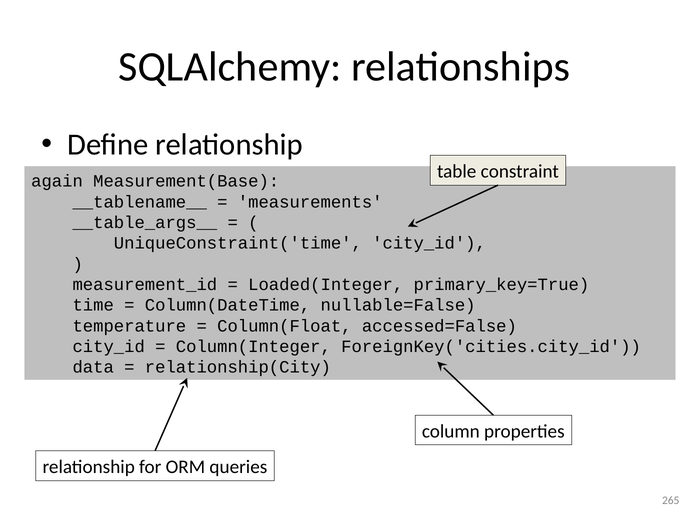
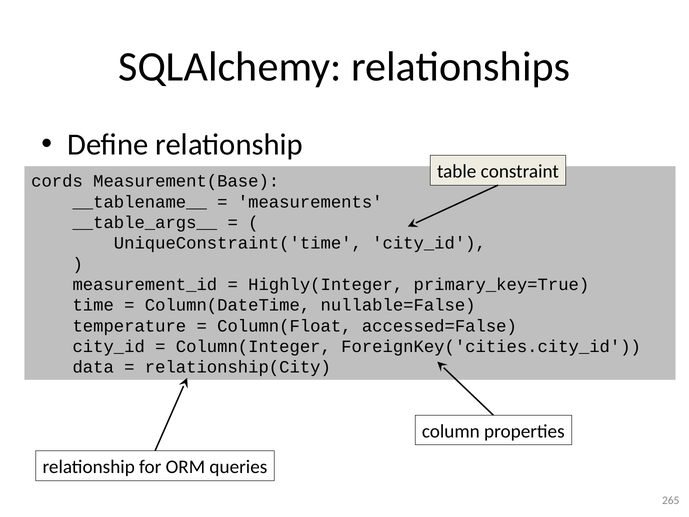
again: again -> cords
Loaded(Integer: Loaded(Integer -> Highly(Integer
